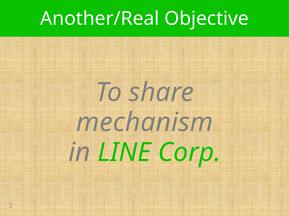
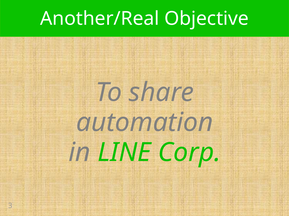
mechanism: mechanism -> automation
